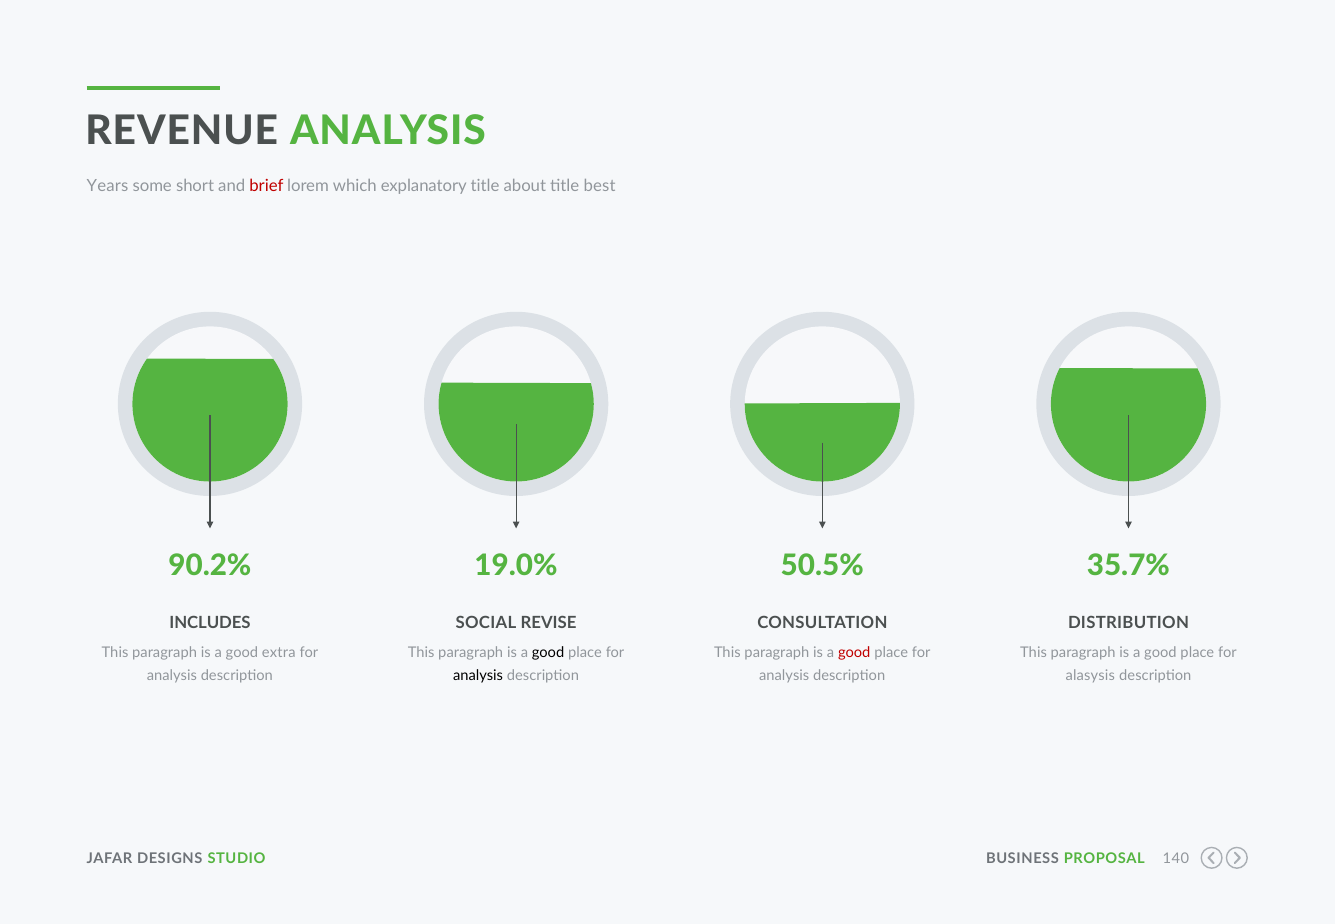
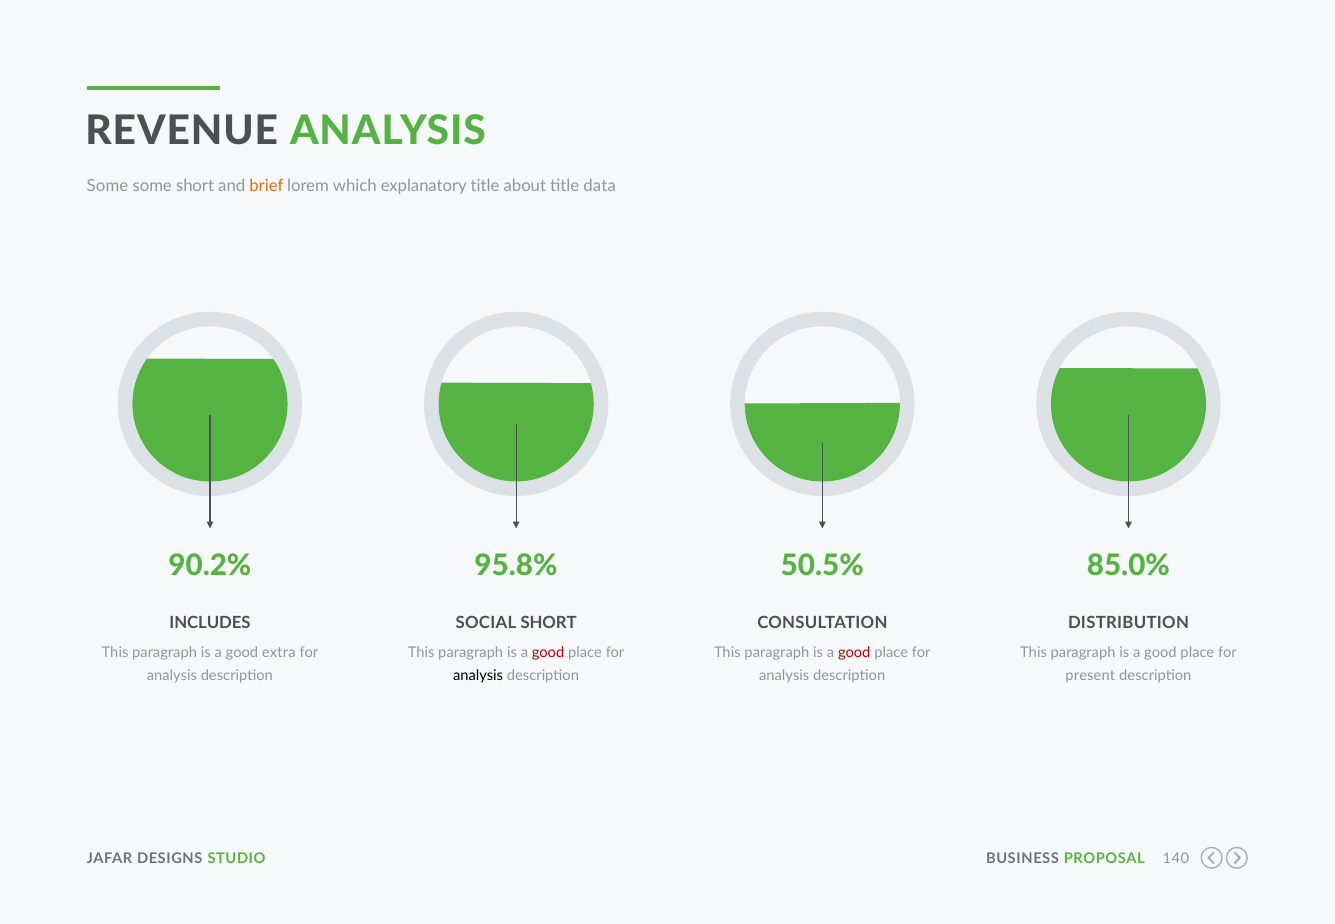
Years at (108, 186): Years -> Some
brief colour: red -> orange
best: best -> data
19.0%: 19.0% -> 95.8%
35.7%: 35.7% -> 85.0%
SOCIAL REVISE: REVISE -> SHORT
good at (548, 652) colour: black -> red
alasysis: alasysis -> present
